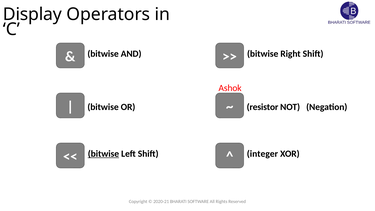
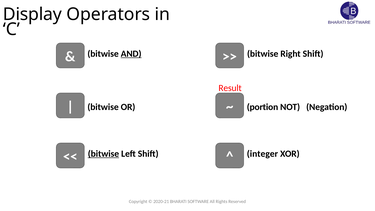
AND underline: none -> present
Ashok: Ashok -> Result
resistor: resistor -> portion
